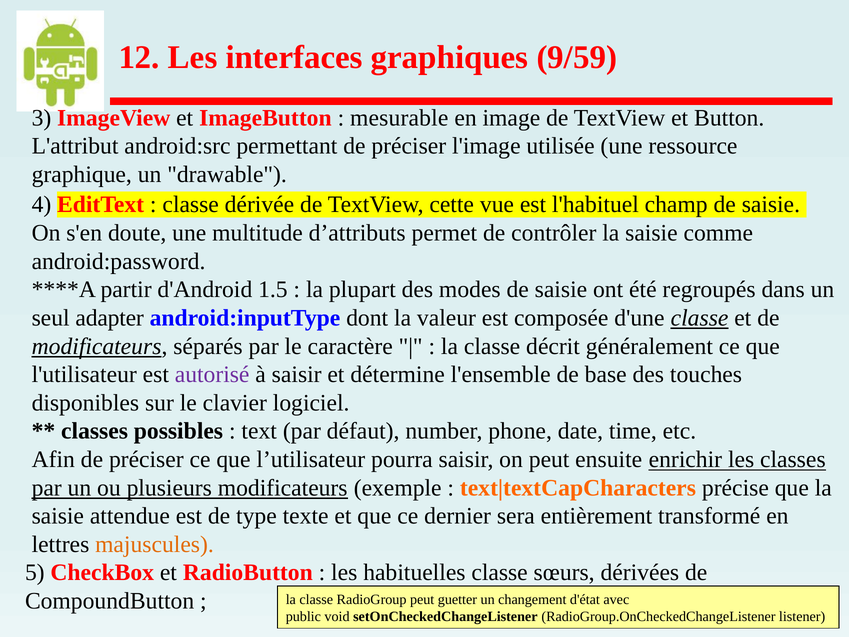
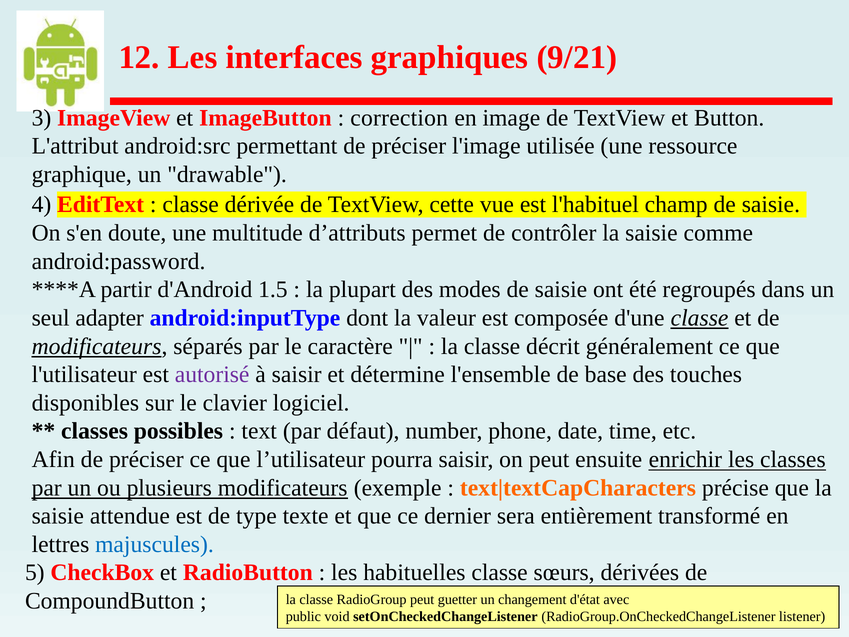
9/59: 9/59 -> 9/21
mesurable: mesurable -> correction
majuscules colour: orange -> blue
